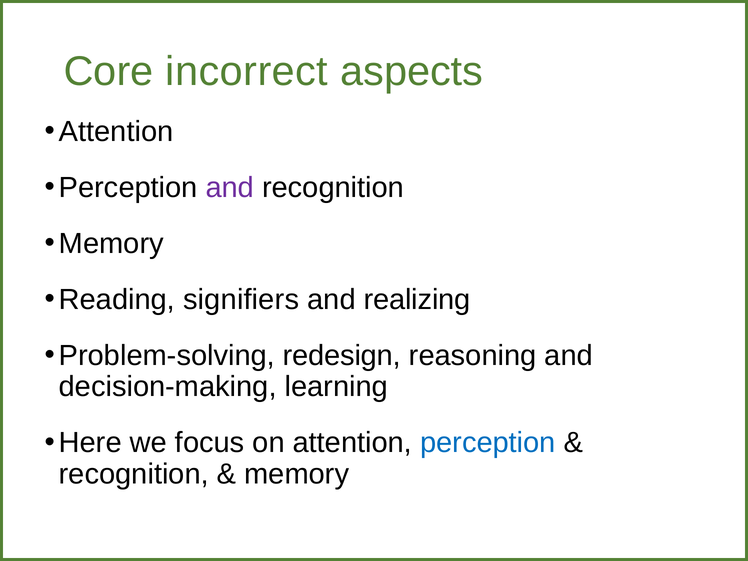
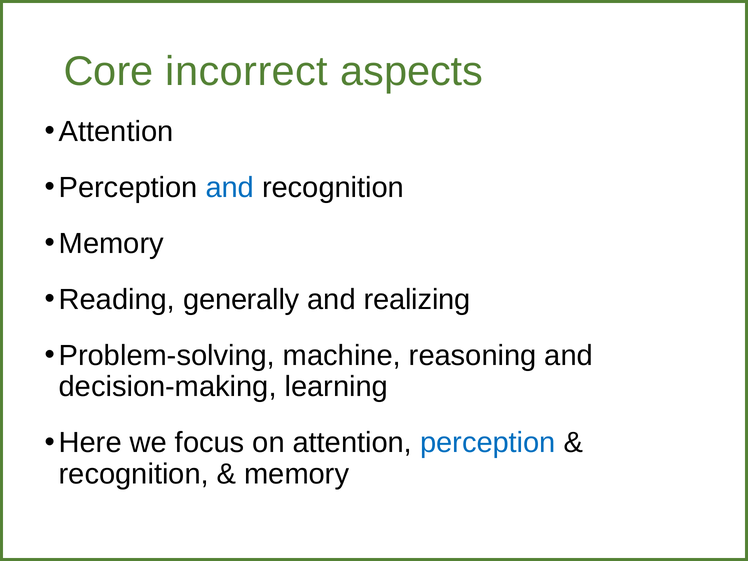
and at (230, 187) colour: purple -> blue
signifiers: signifiers -> generally
redesign: redesign -> machine
